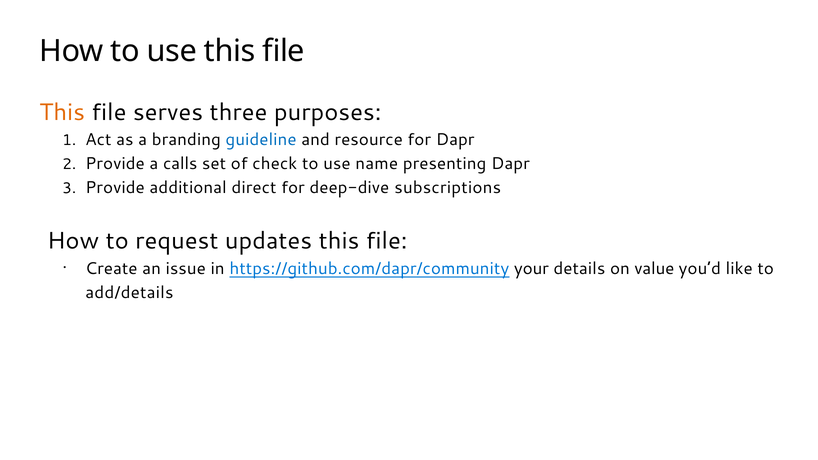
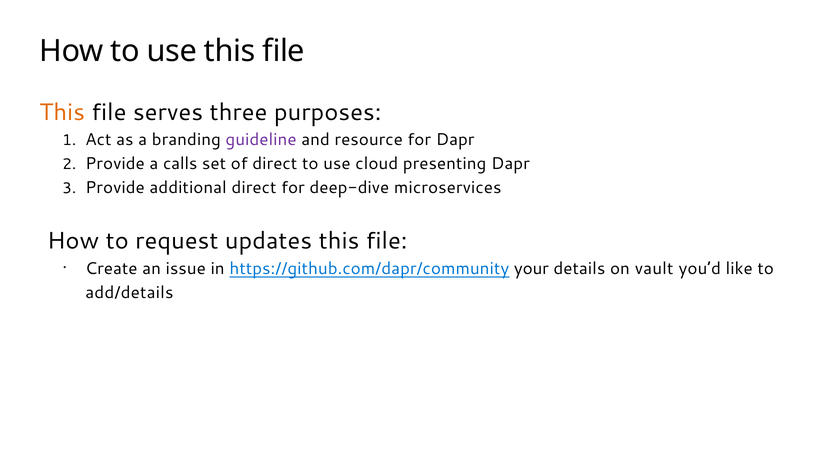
guideline colour: blue -> purple
of check: check -> direct
name: name -> cloud
subscriptions: subscriptions -> microservices
value: value -> vault
